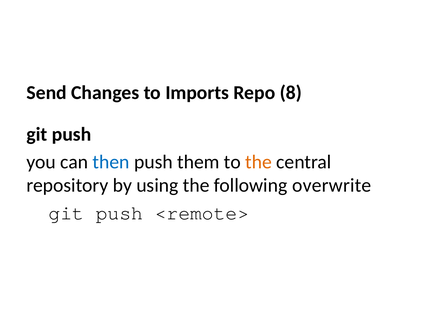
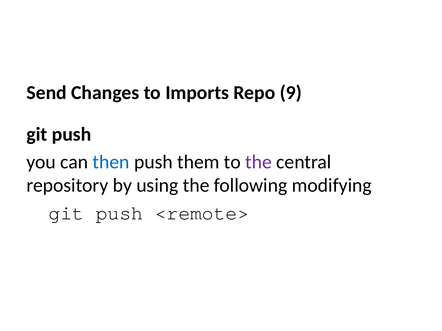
8: 8 -> 9
the at (259, 162) colour: orange -> purple
overwrite: overwrite -> modifying
